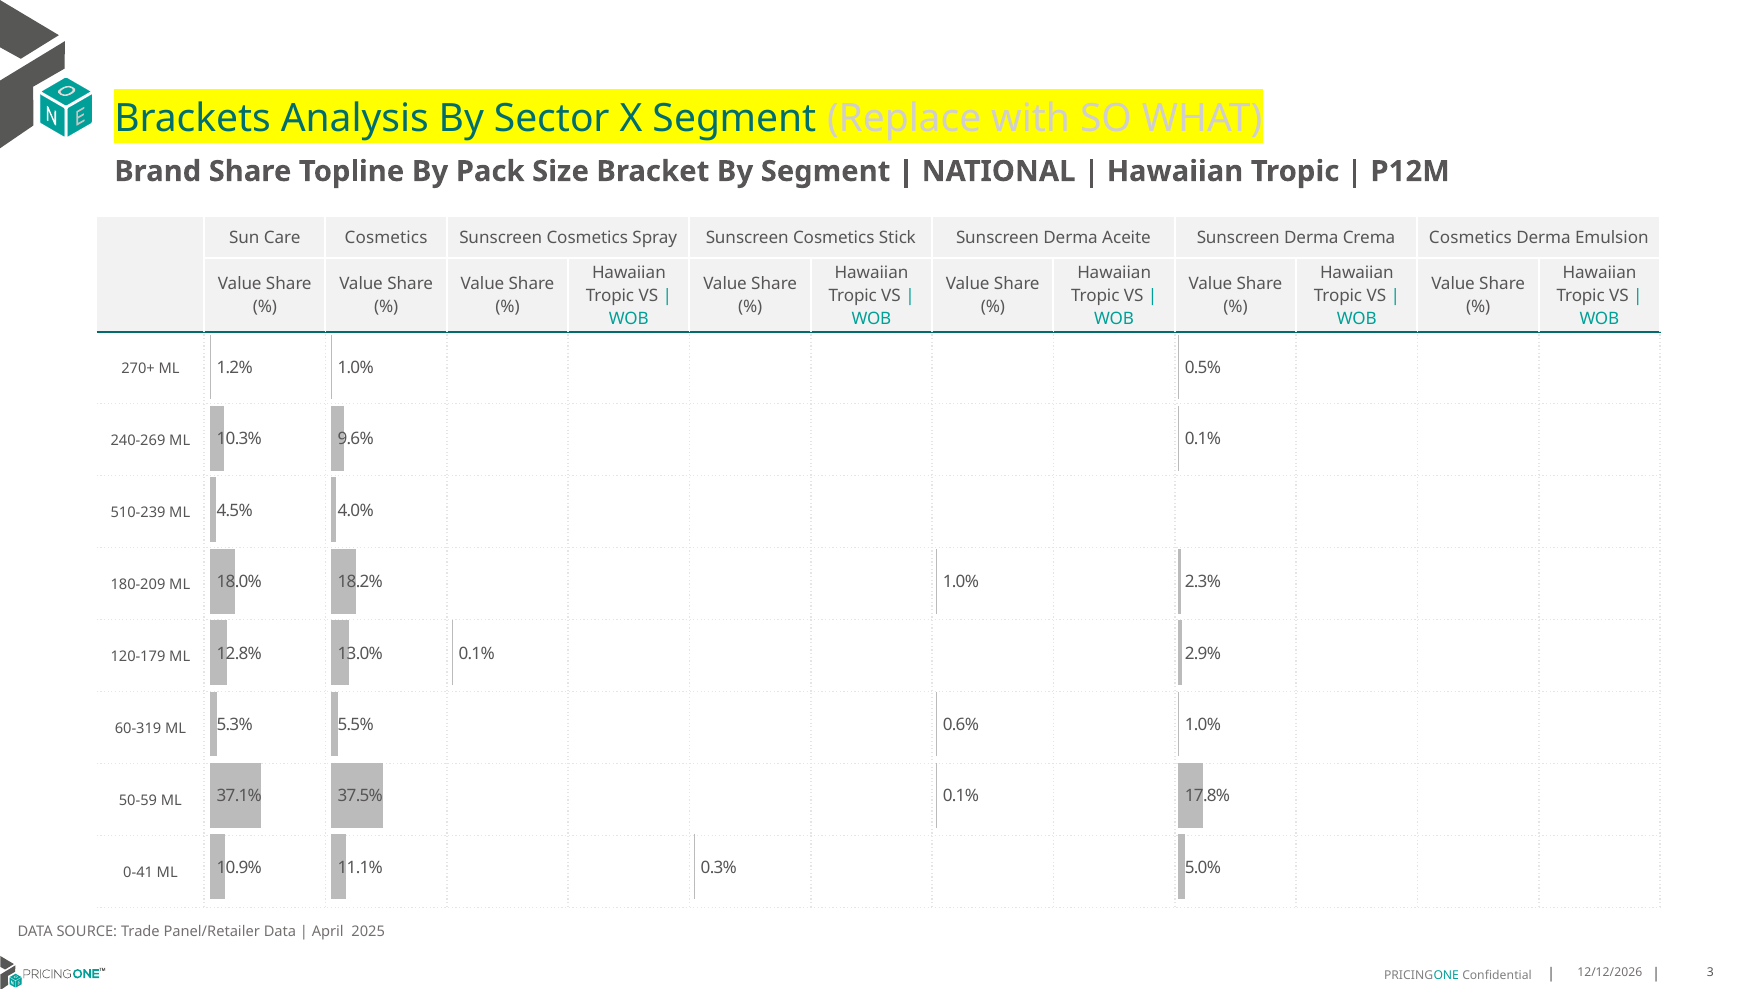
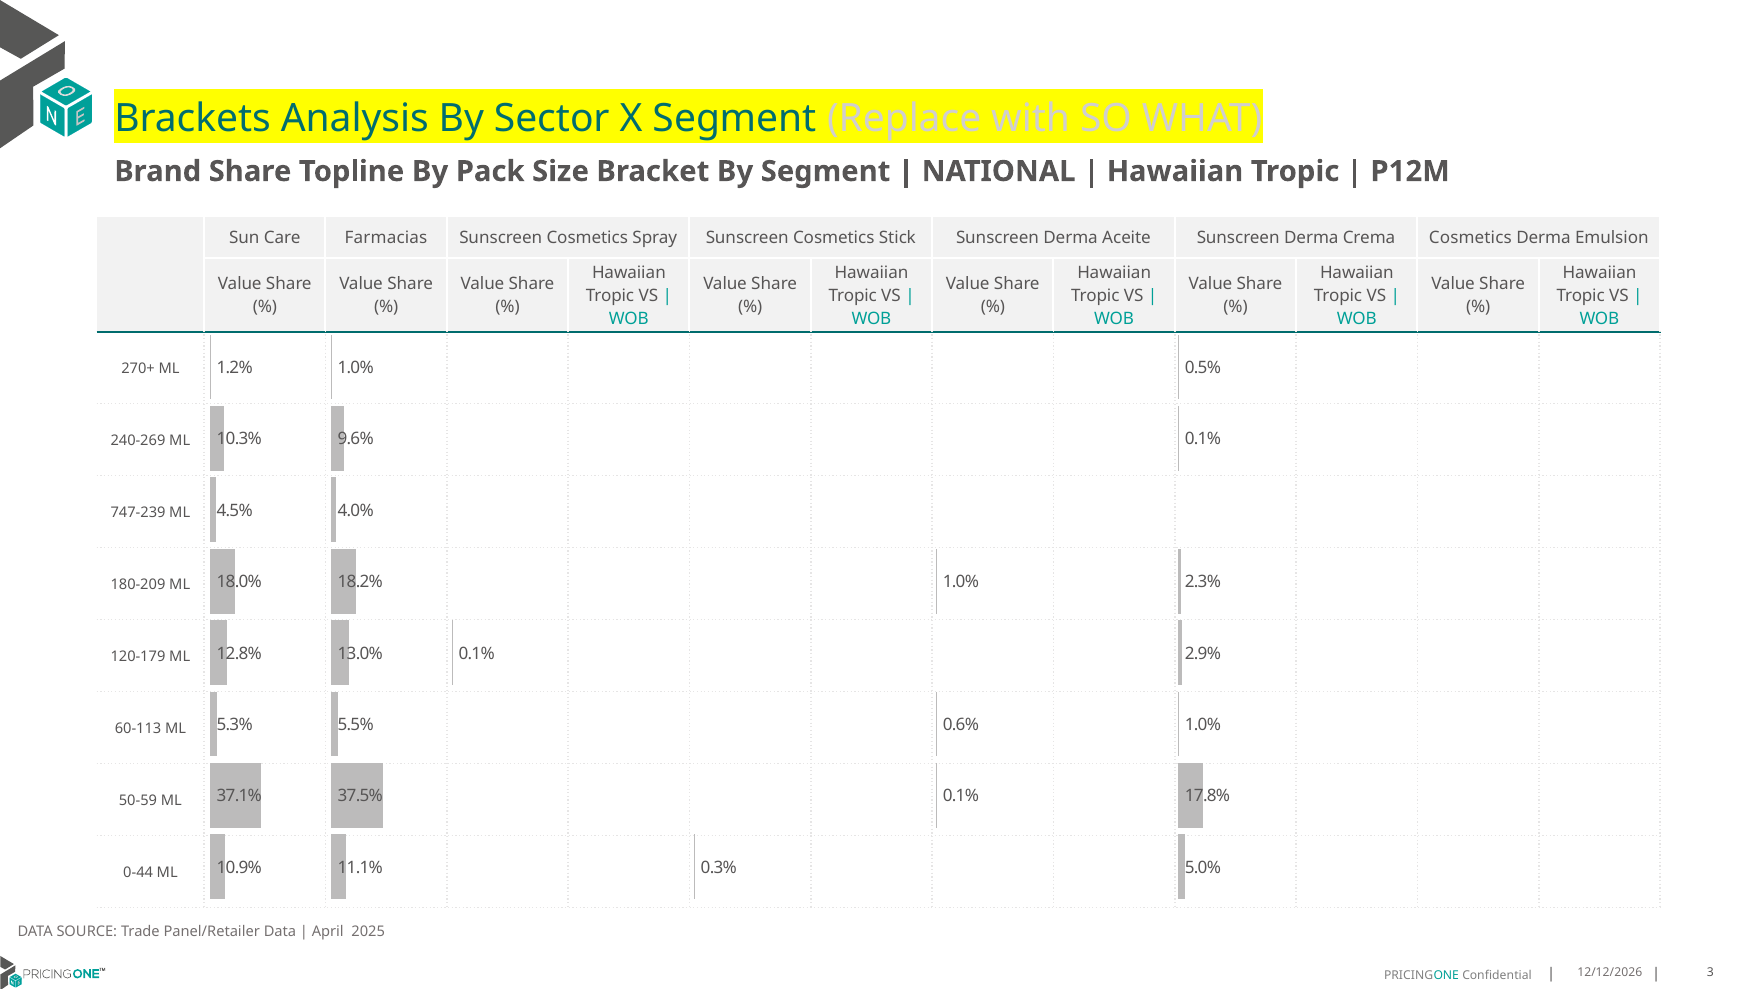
Care Cosmetics: Cosmetics -> Farmacias
510-239: 510-239 -> 747-239
60-319: 60-319 -> 60-113
0-41: 0-41 -> 0-44
